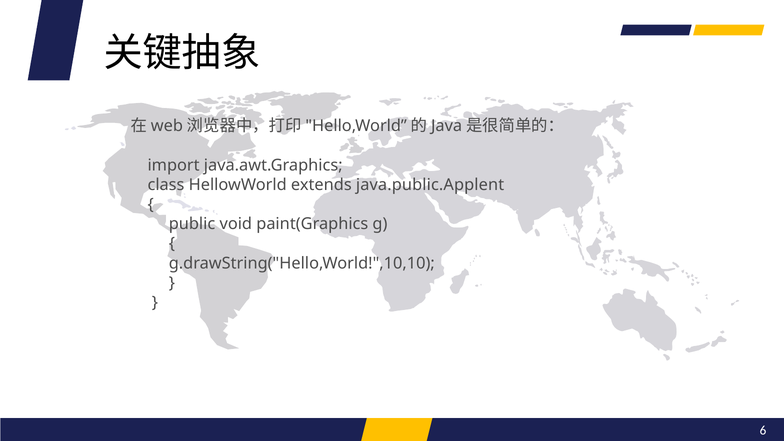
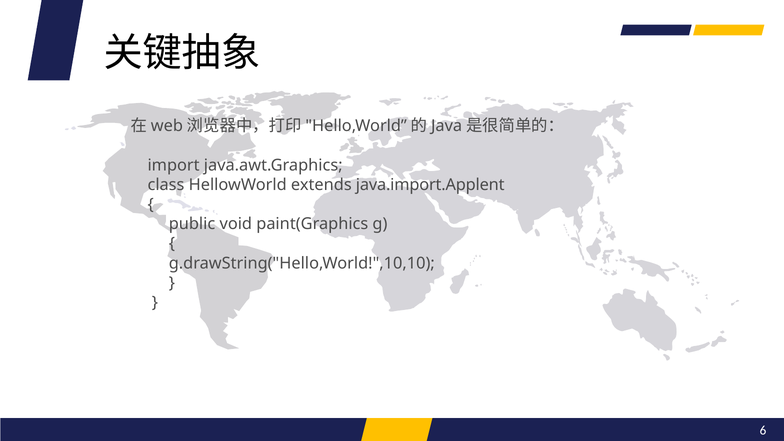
java.public.Applent: java.public.Applent -> java.import.Applent
